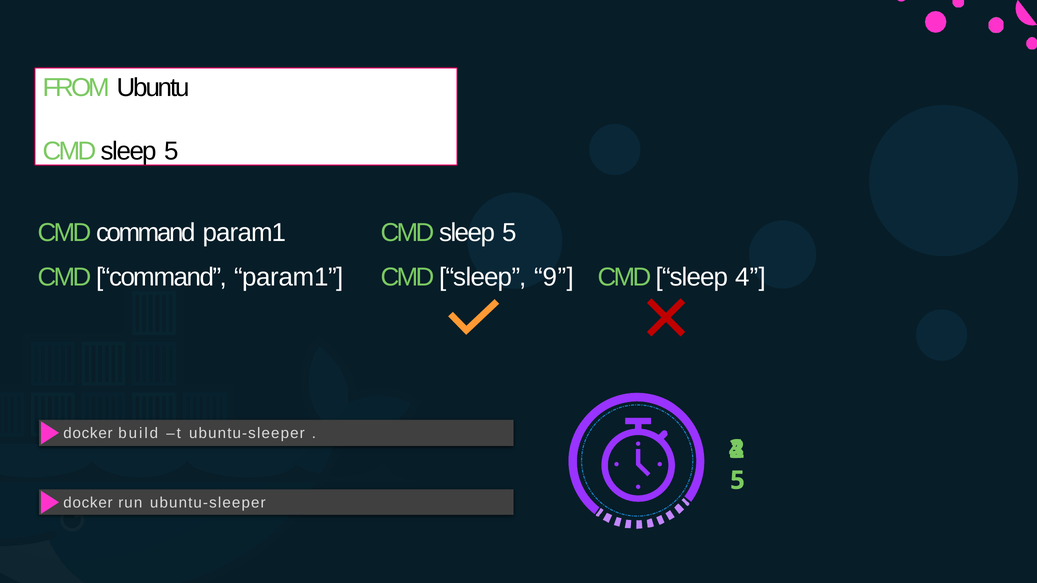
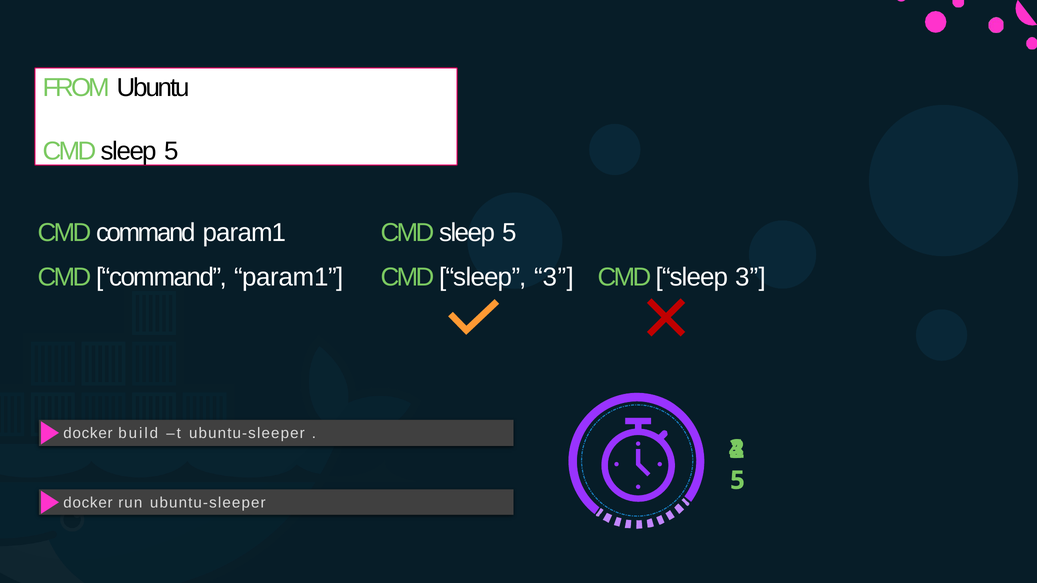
9 at (554, 278): 9 -> 3
4 at (751, 278): 4 -> 3
